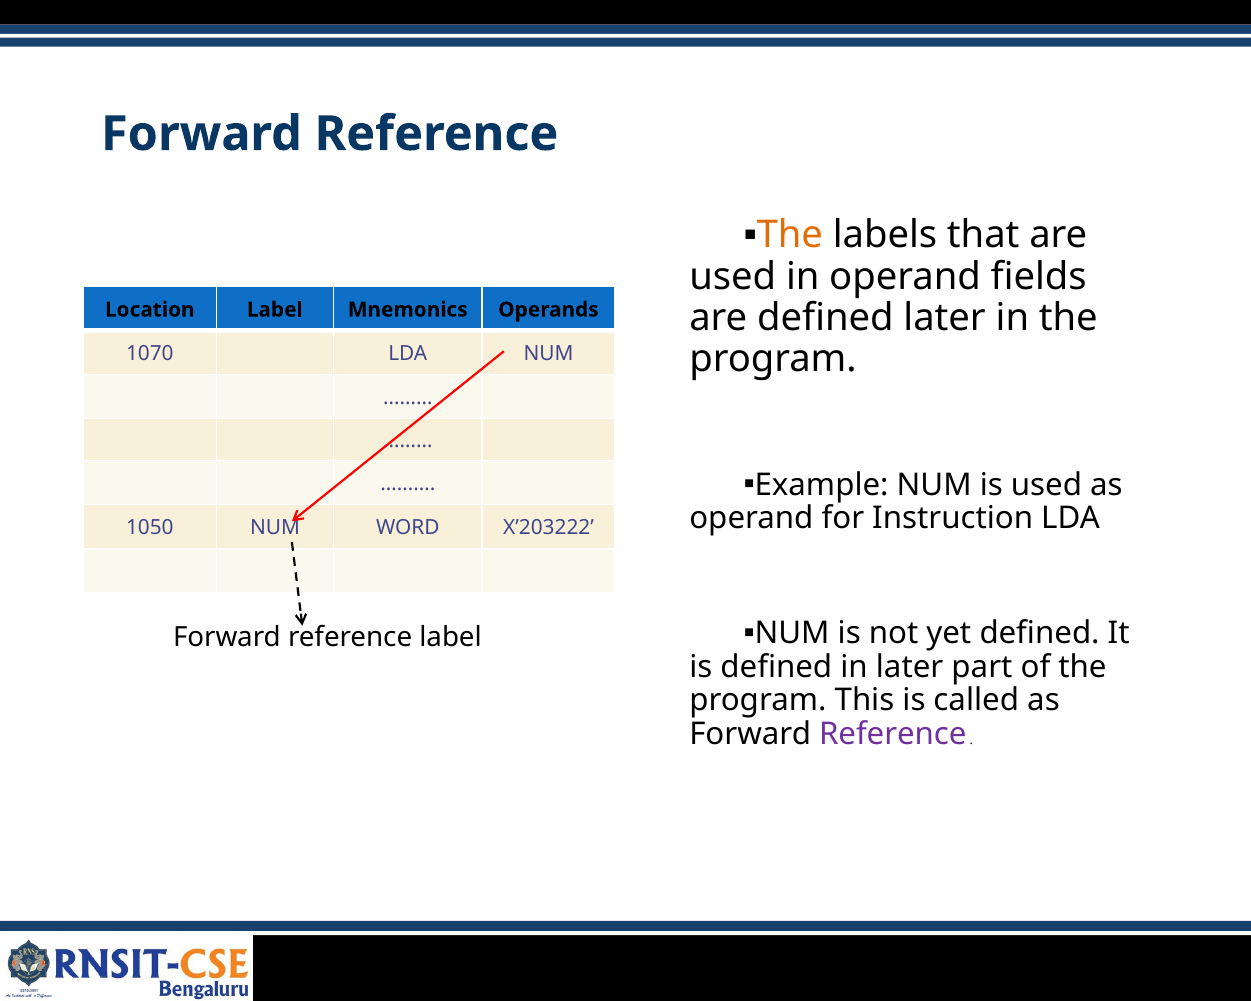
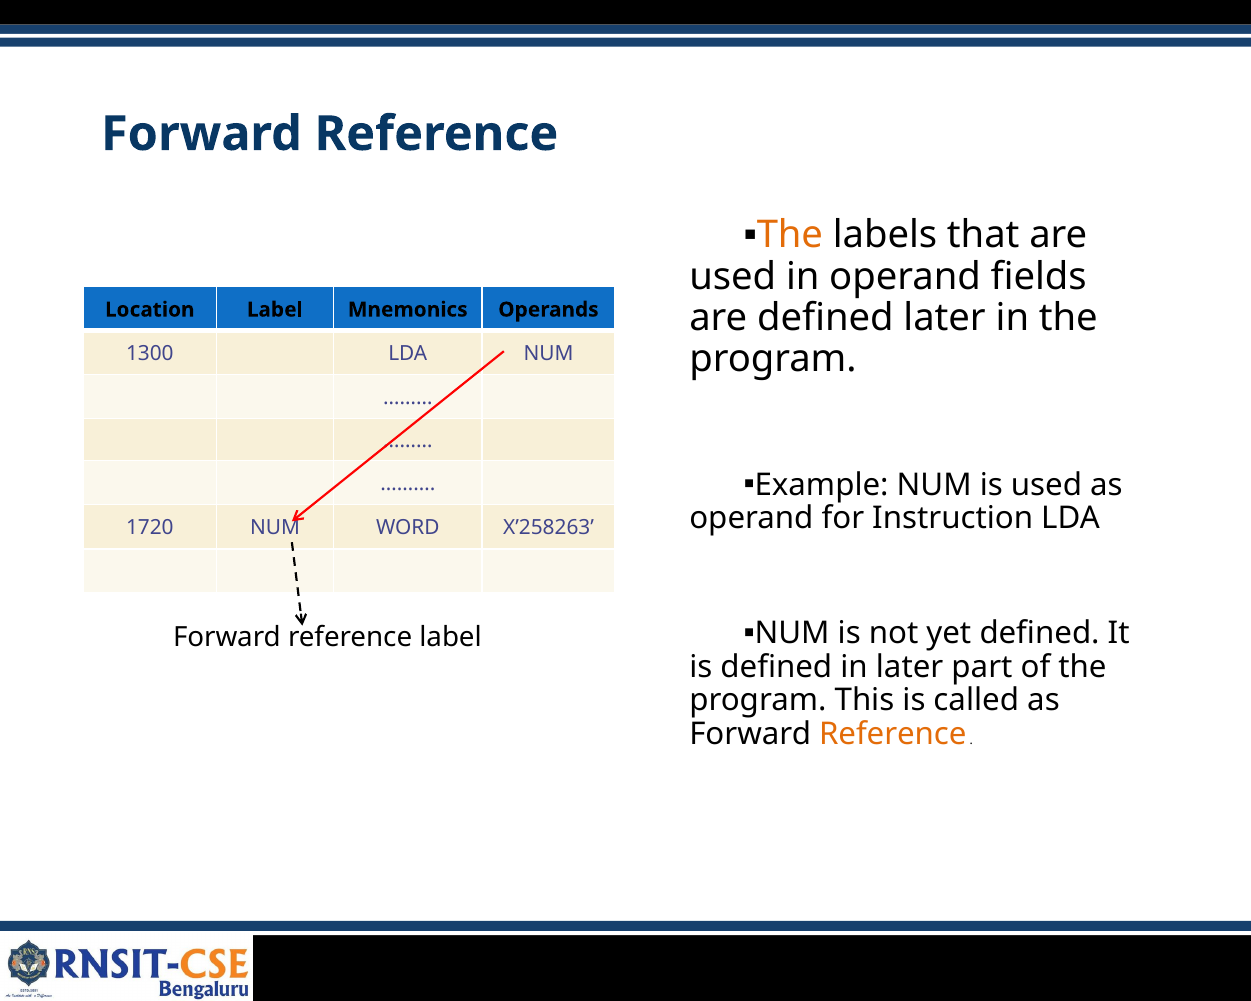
1070: 1070 -> 1300
1050: 1050 -> 1720
X’203222: X’203222 -> X’258263
Reference at (893, 734) colour: purple -> orange
